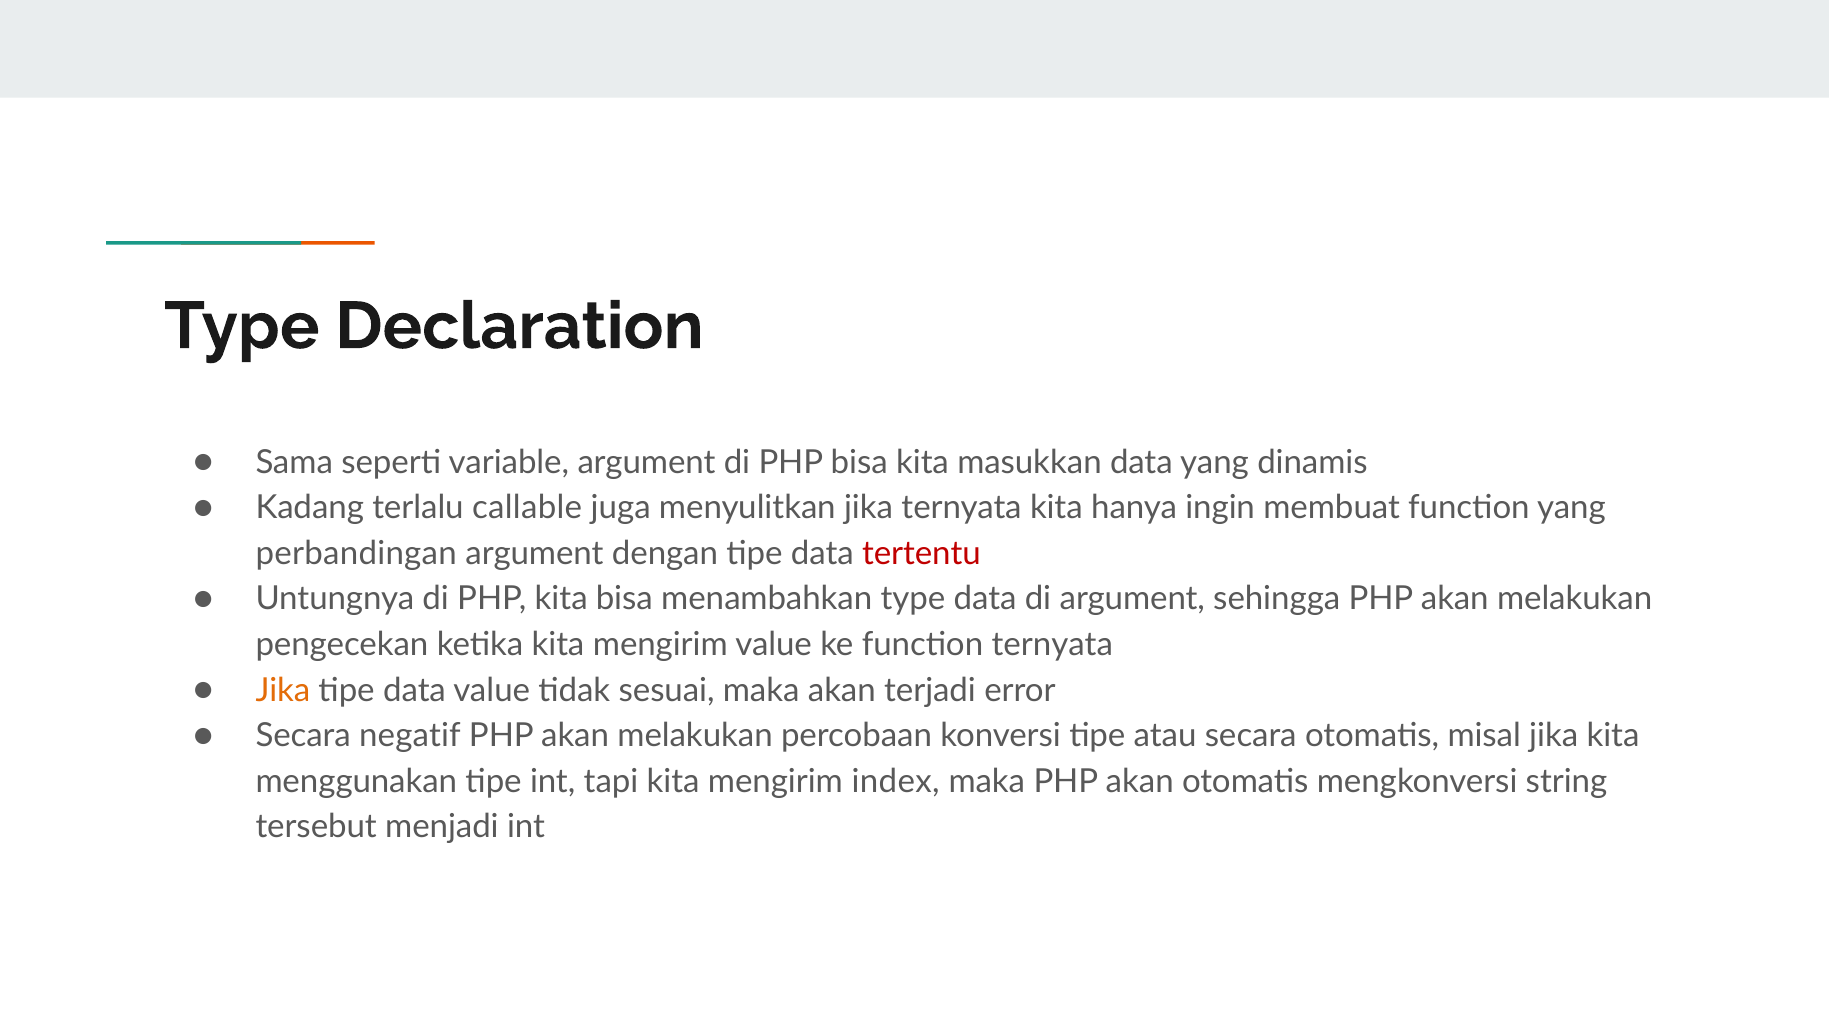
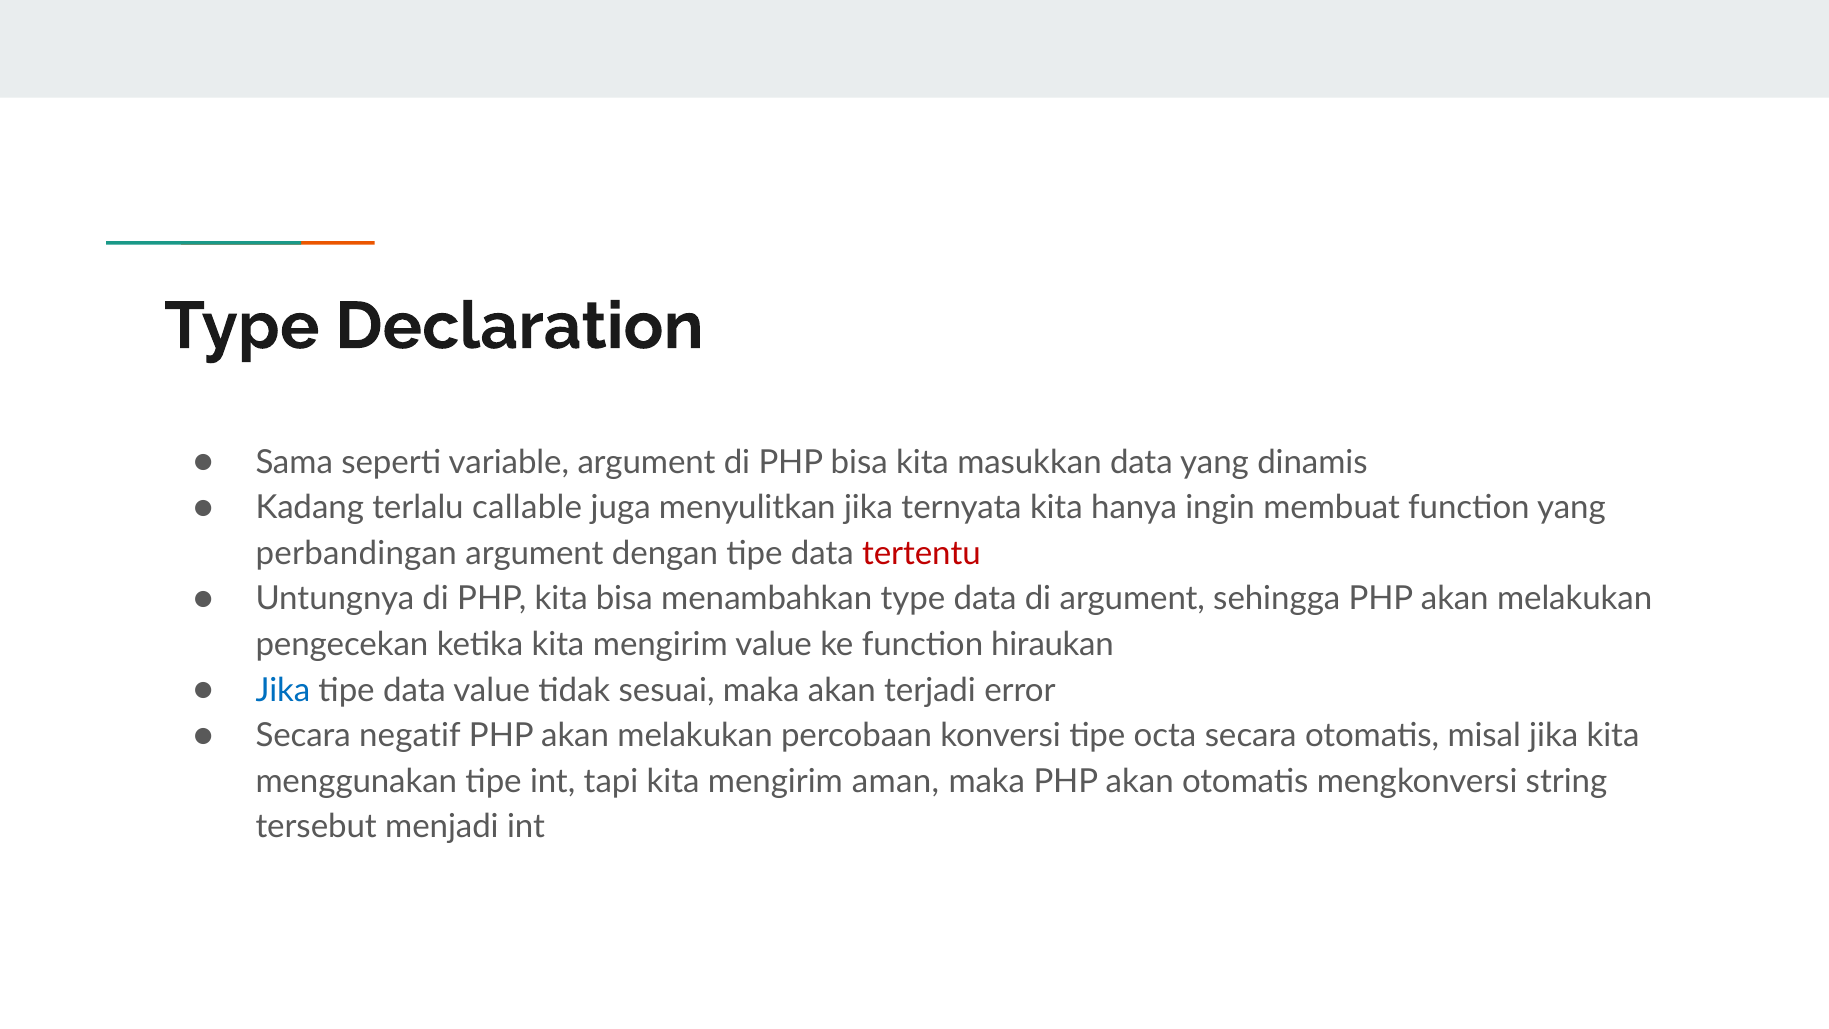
function ternyata: ternyata -> hiraukan
Jika at (283, 690) colour: orange -> blue
atau: atau -> octa
index: index -> aman
